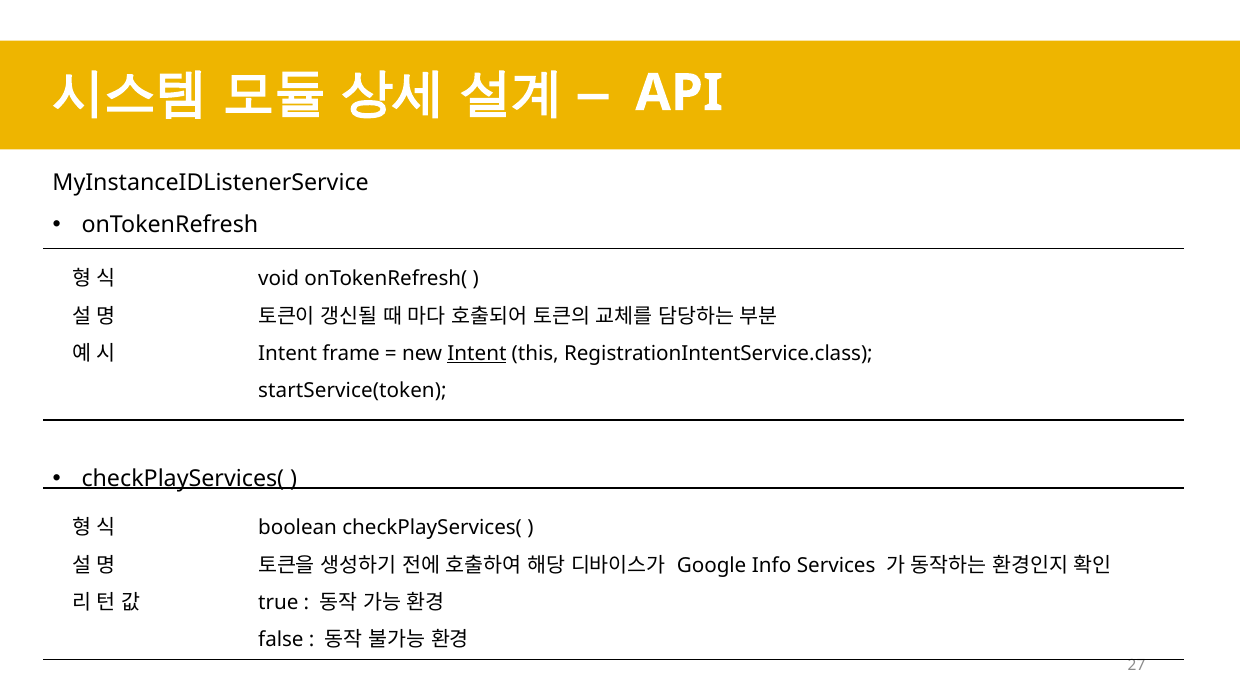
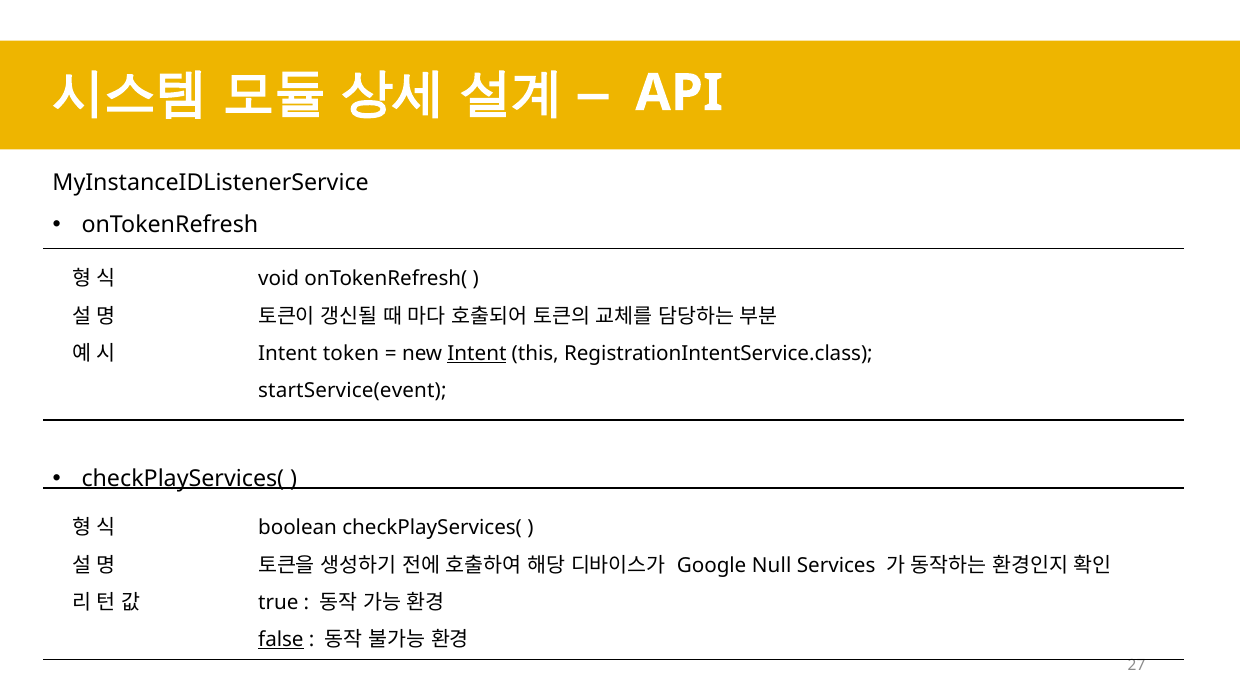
frame: frame -> token
startService(token: startService(token -> startService(event
Info: Info -> Null
false underline: none -> present
